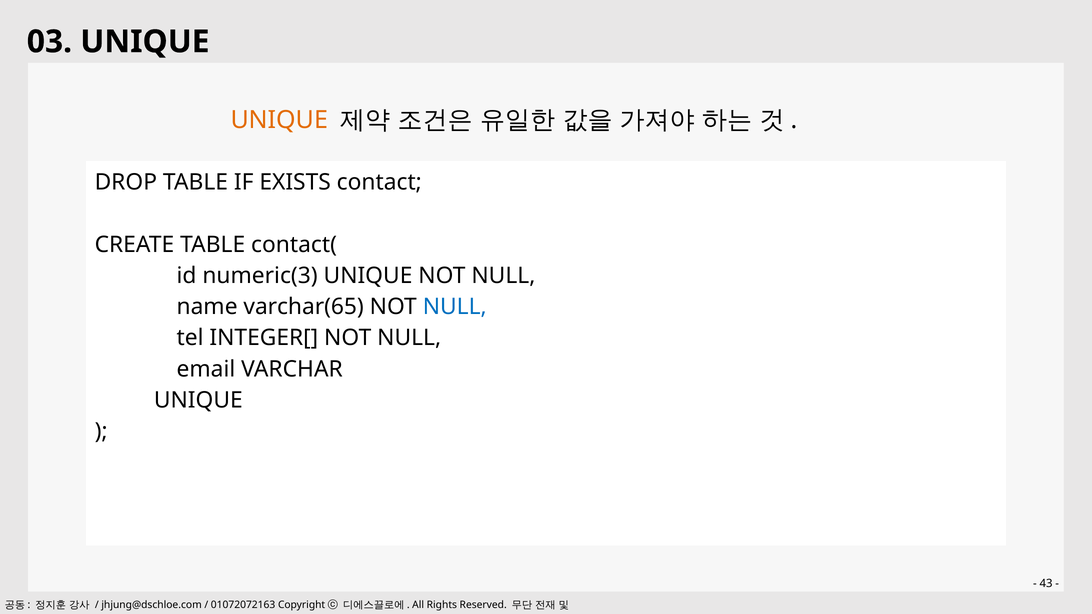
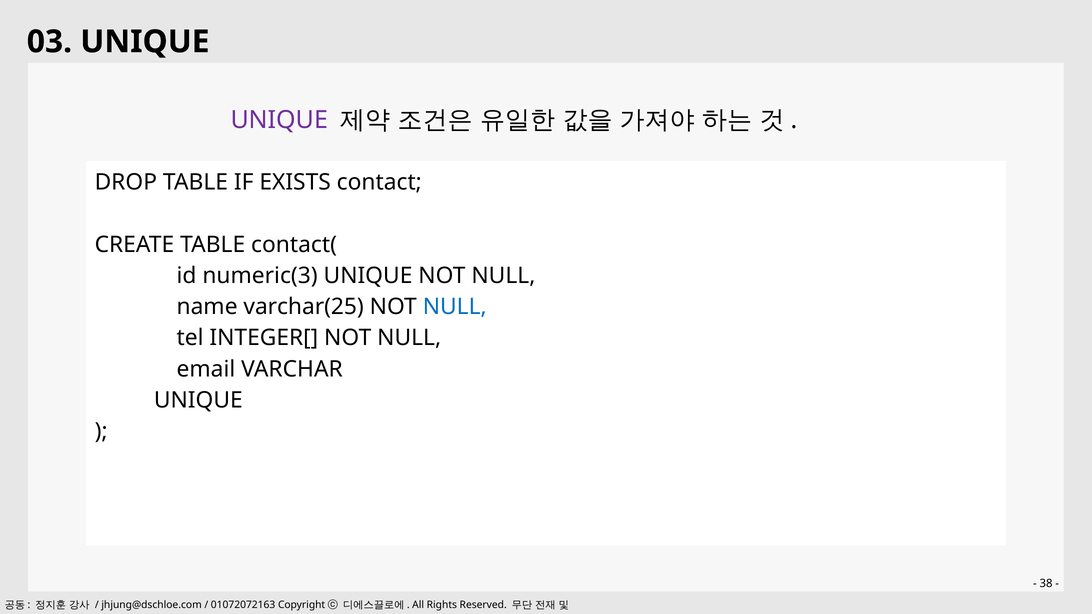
UNIQUE at (279, 120) colour: orange -> purple
varchar(65: varchar(65 -> varchar(25
43: 43 -> 38
